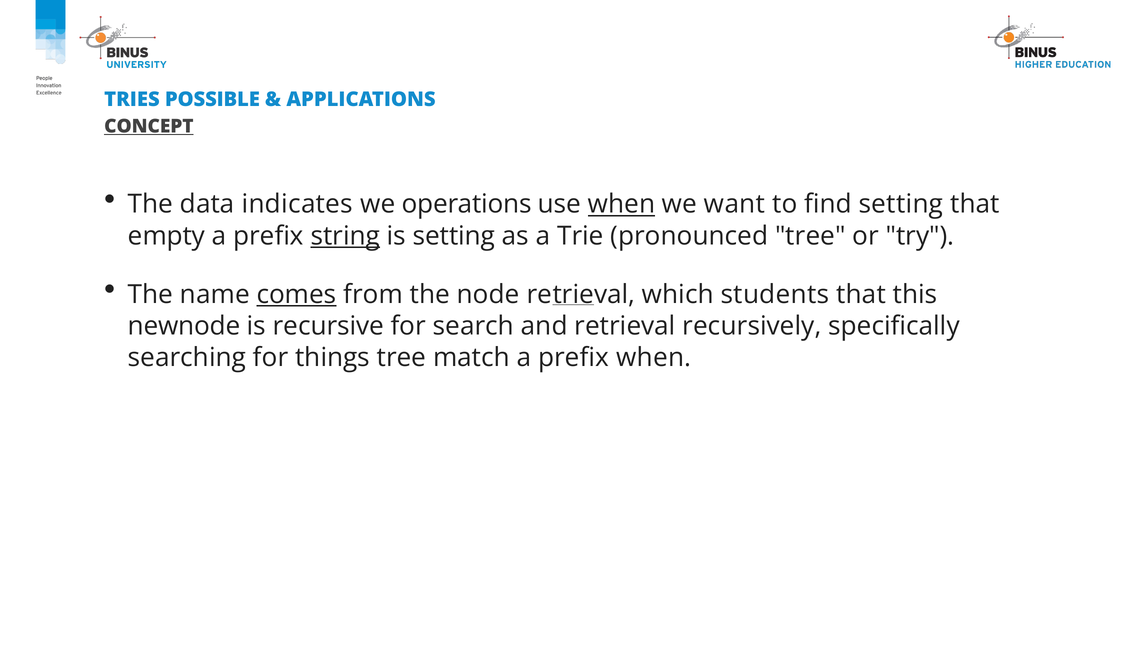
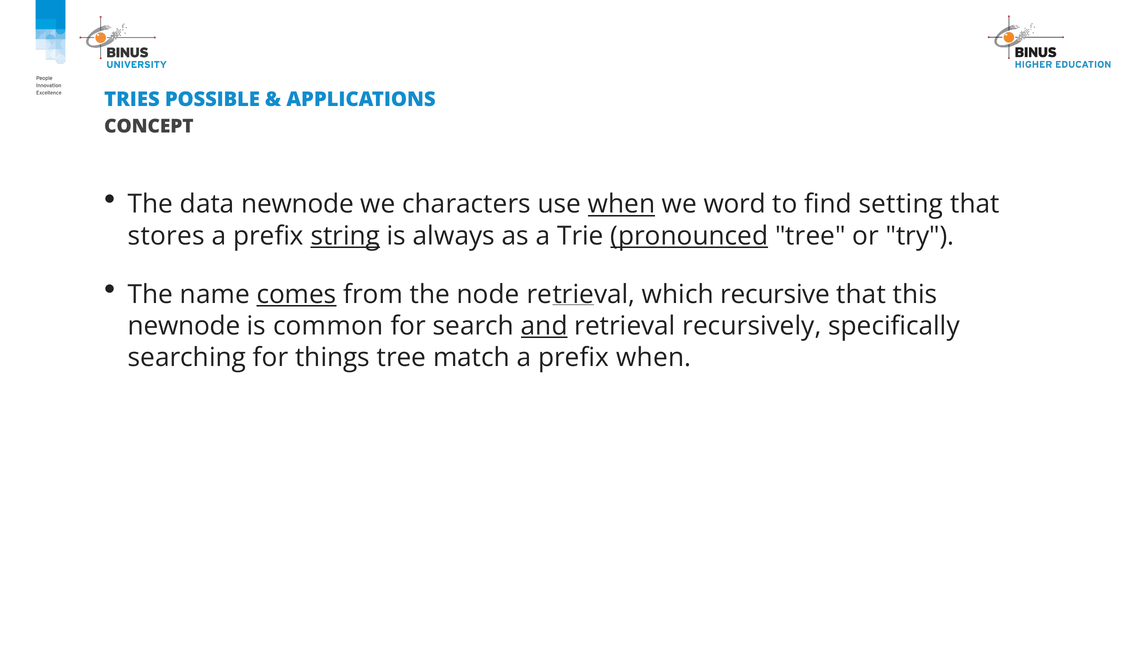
CONCEPT underline: present -> none
data indicates: indicates -> newnode
operations: operations -> characters
want: want -> word
empty: empty -> stores
is setting: setting -> always
pronounced underline: none -> present
students: students -> recursive
recursive: recursive -> common
and underline: none -> present
